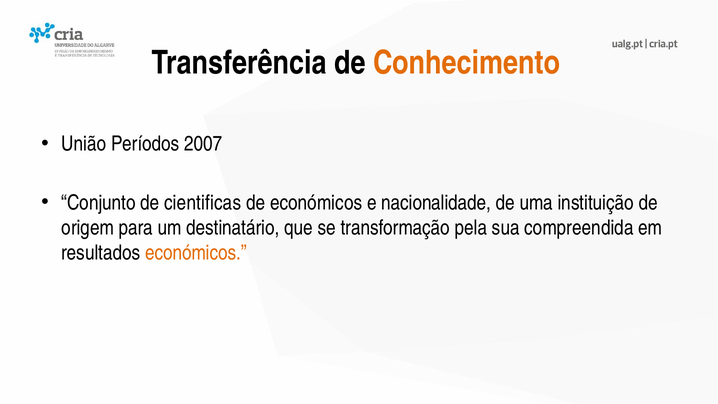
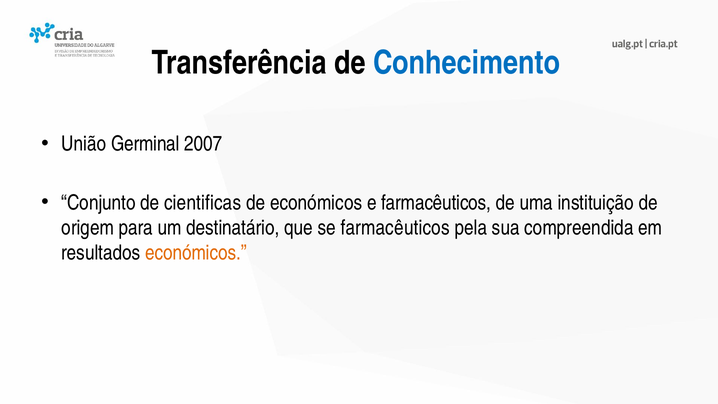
Conhecimento colour: orange -> blue
Períodos: Períodos -> Germinal
e nacionalidade: nacionalidade -> farmacêuticos
se transformação: transformação -> farmacêuticos
